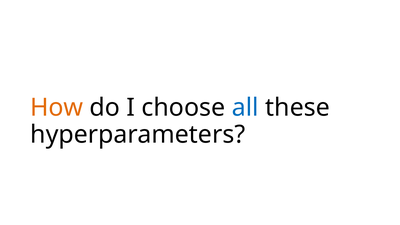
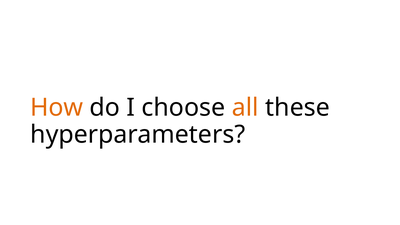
all colour: blue -> orange
